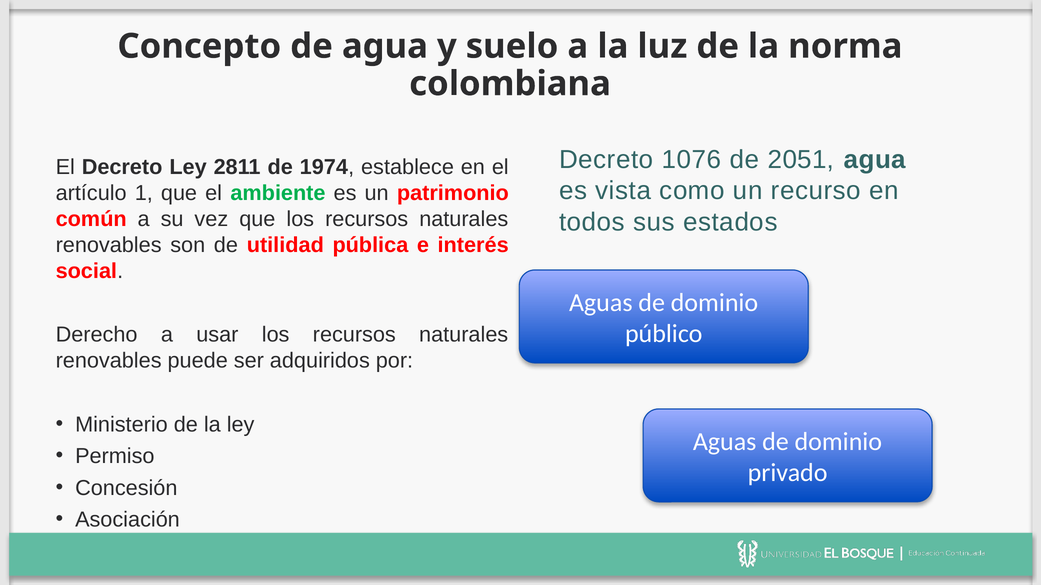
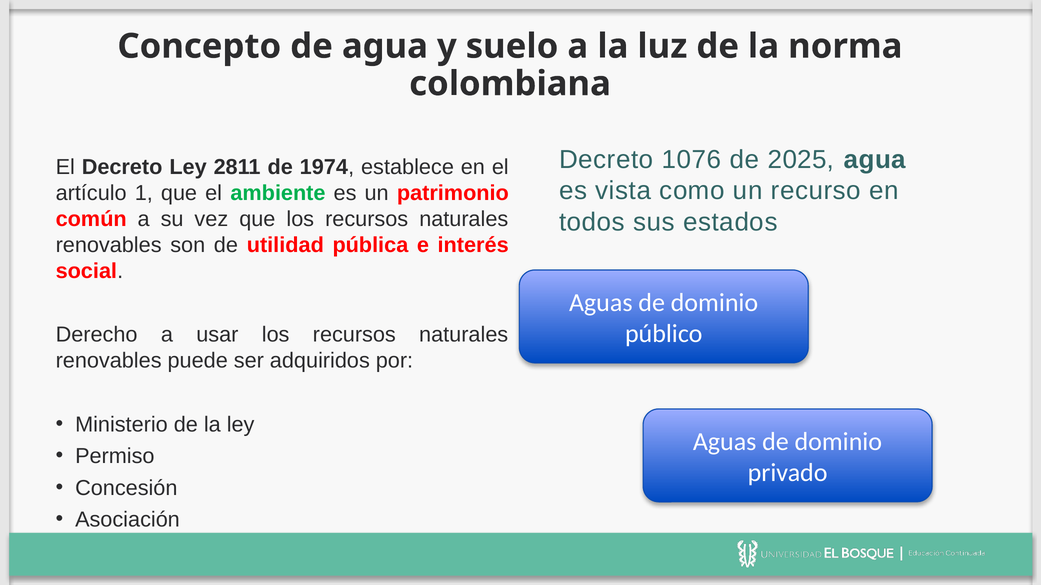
2051: 2051 -> 2025
